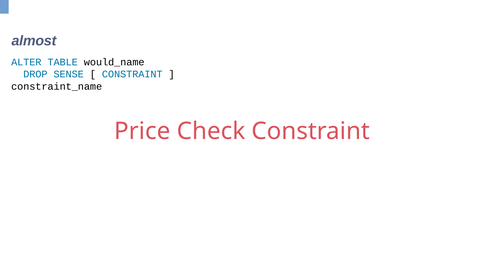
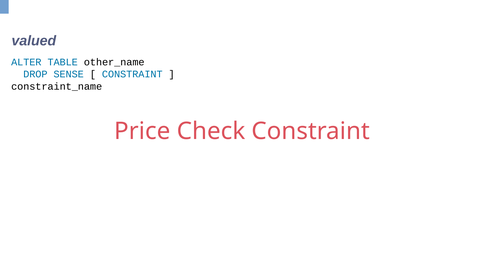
almost: almost -> valued
would_name: would_name -> other_name
